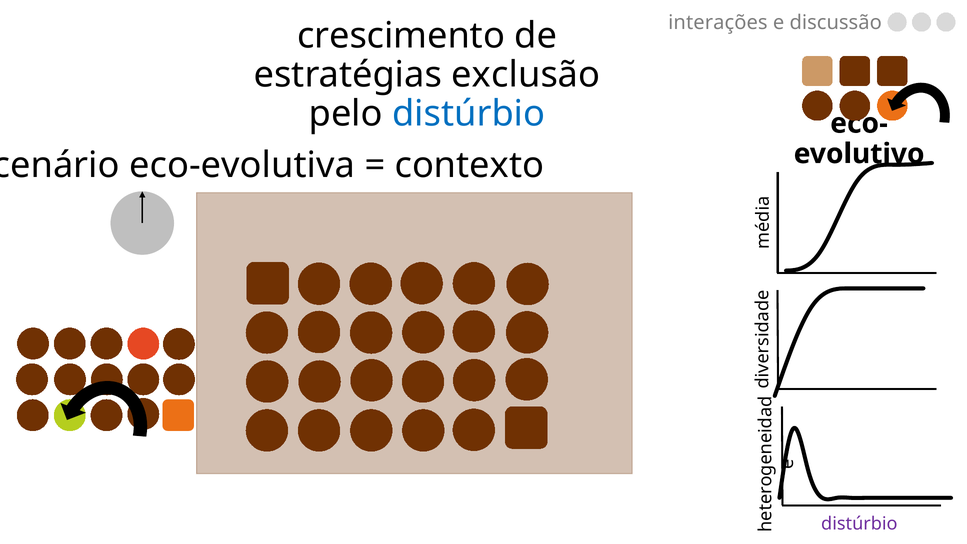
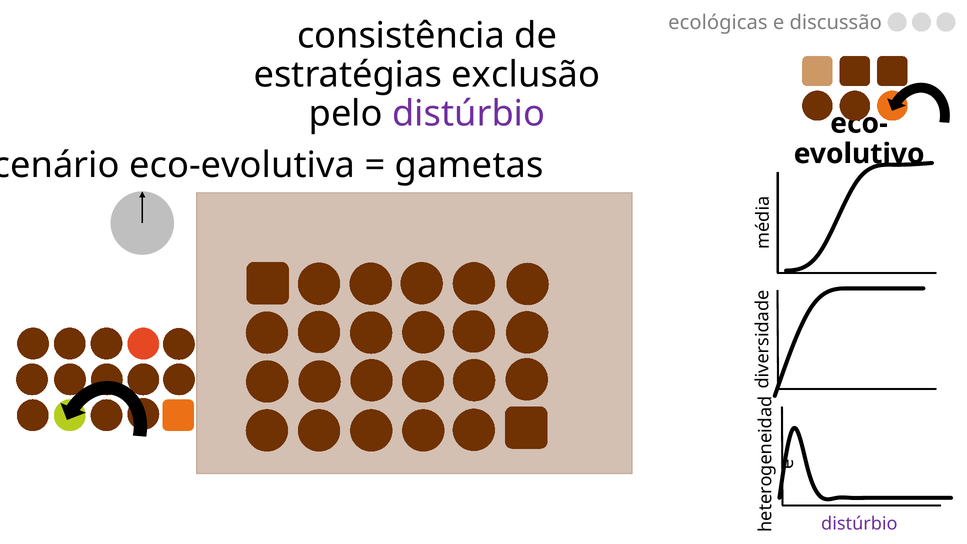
interações: interações -> ecológicas
crescimento: crescimento -> consistência
distúrbio at (469, 114) colour: blue -> purple
contexto: contexto -> gametas
